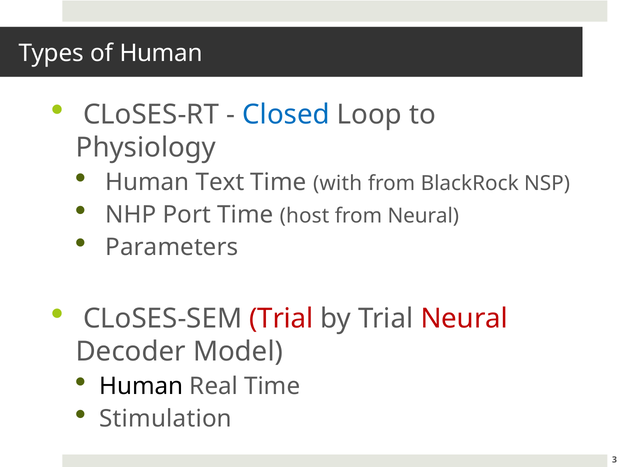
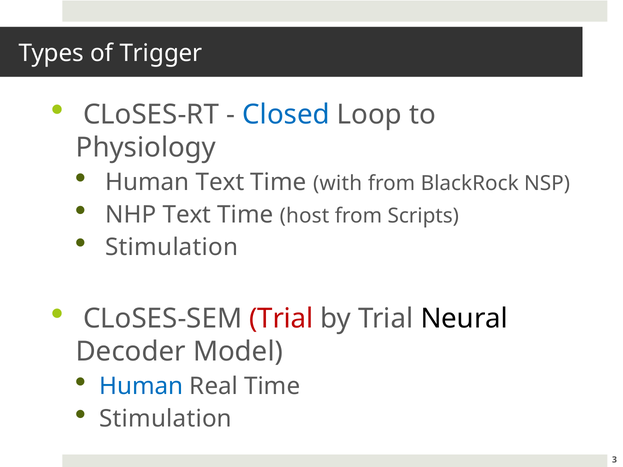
of Human: Human -> Trigger
NHP Port: Port -> Text
from Neural: Neural -> Scripts
Parameters at (172, 247): Parameters -> Stimulation
Neural at (464, 319) colour: red -> black
Human at (141, 386) colour: black -> blue
